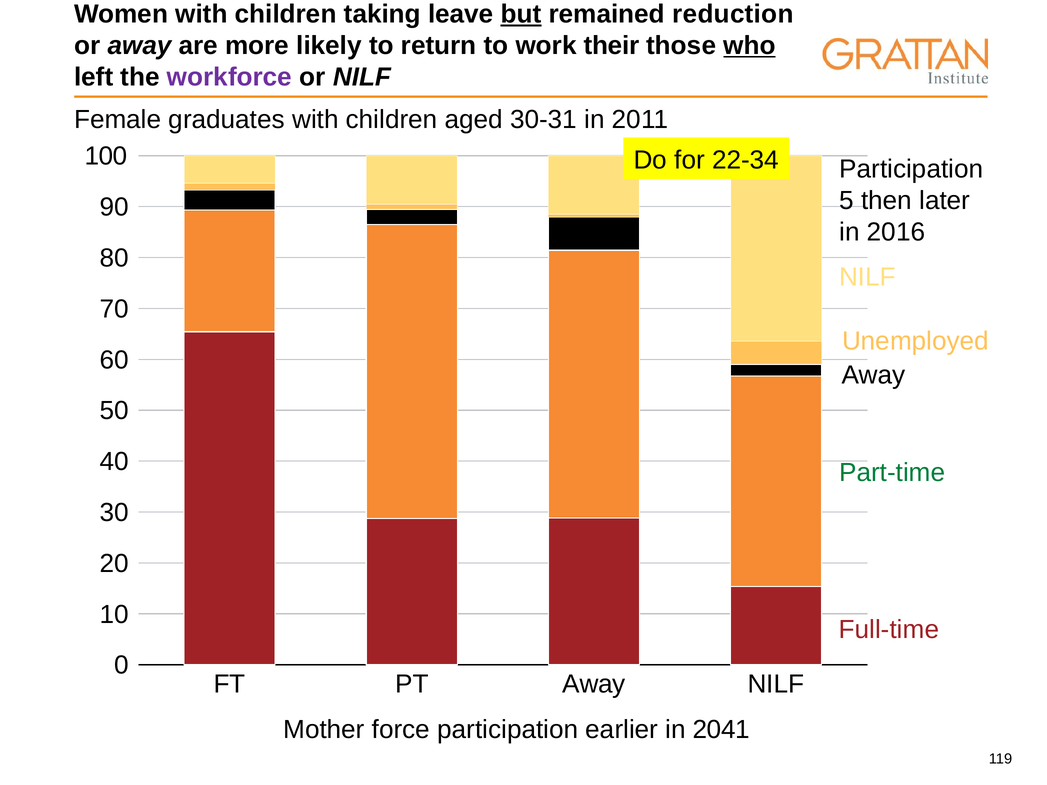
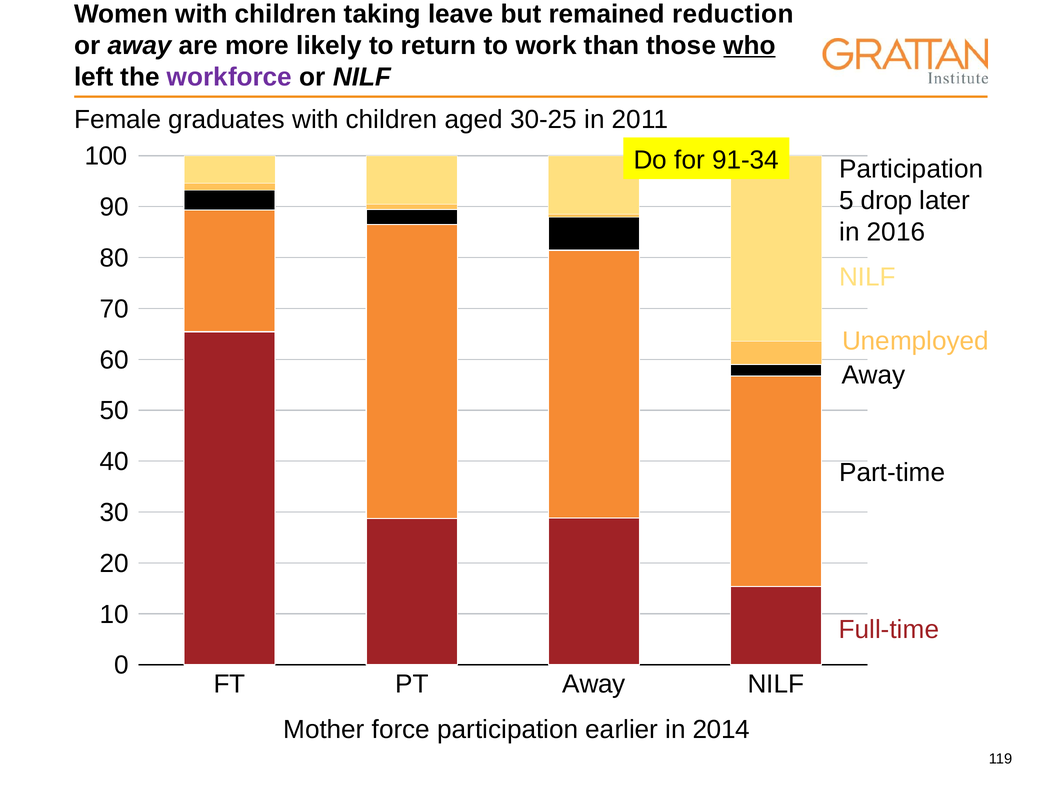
but underline: present -> none
their: their -> than
30-31: 30-31 -> 30-25
22-34: 22-34 -> 91-34
then: then -> drop
Part-time colour: green -> black
2041: 2041 -> 2014
